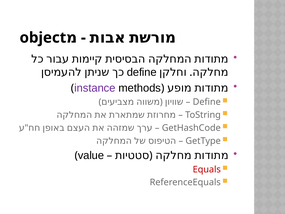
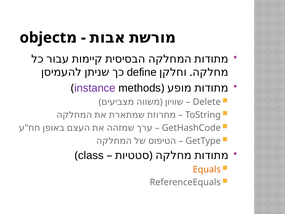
Define at (207, 102): Define -> Delete
value: value -> class
Equals colour: red -> orange
